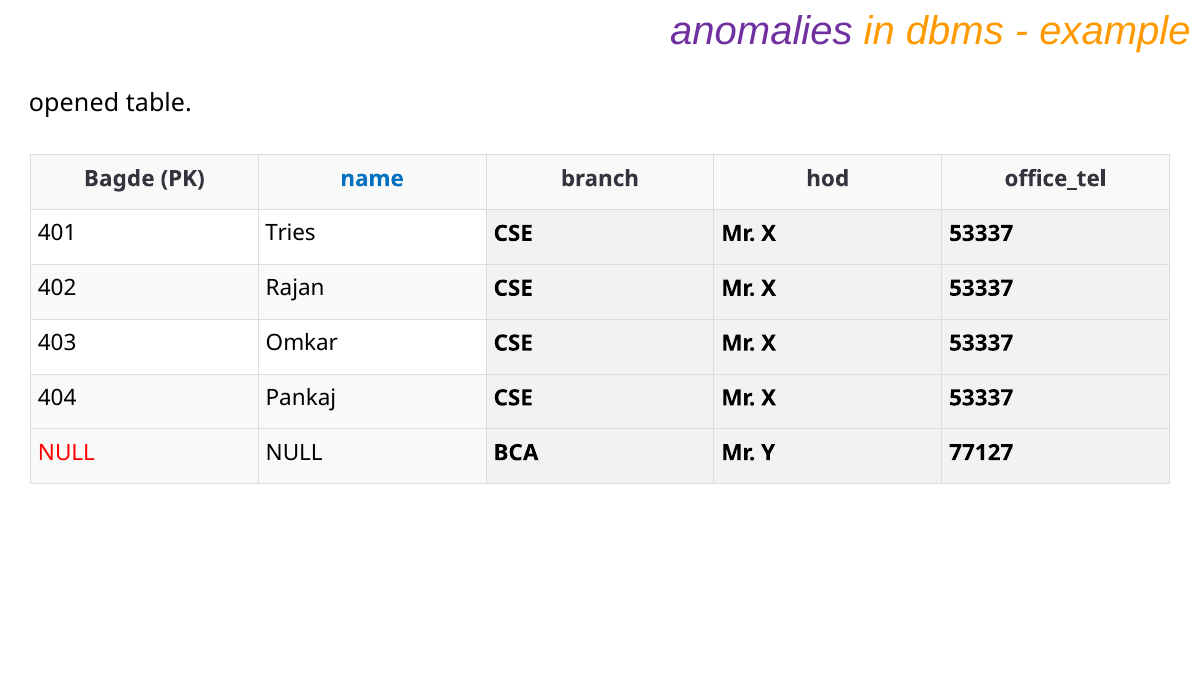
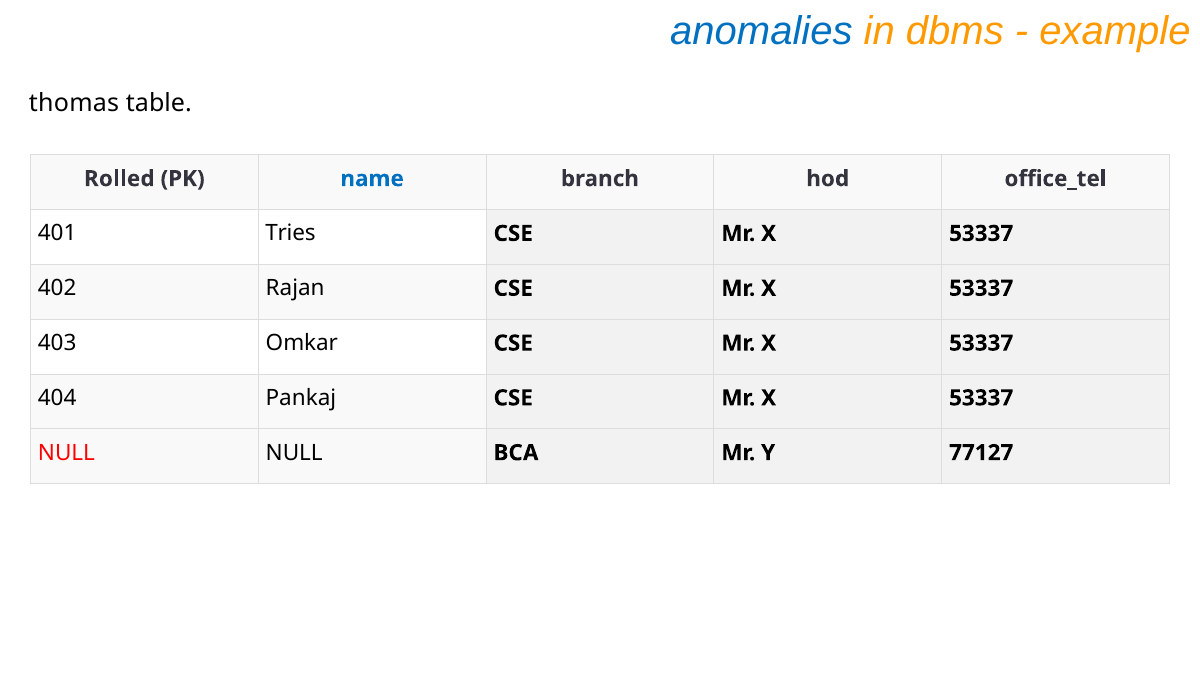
anomalies colour: purple -> blue
opened: opened -> thomas
Bagde: Bagde -> Rolled
